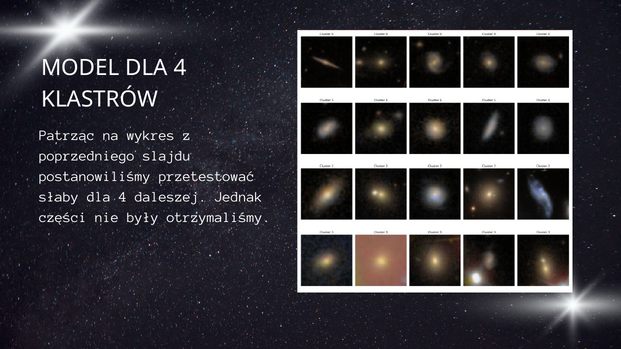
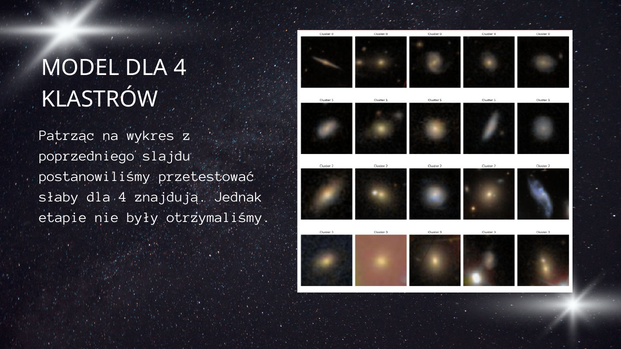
daleszej: daleszej -> znajdują
części: części -> etapie
